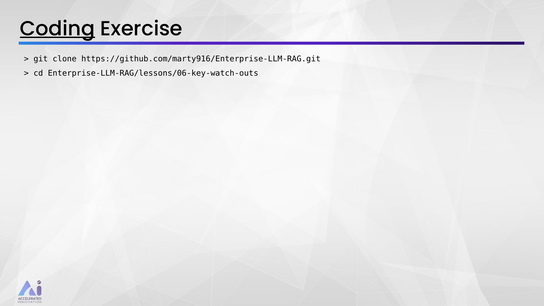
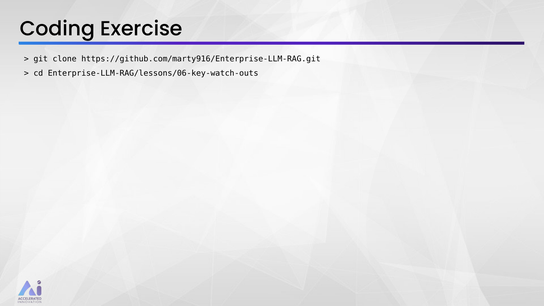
Coding underline: present -> none
